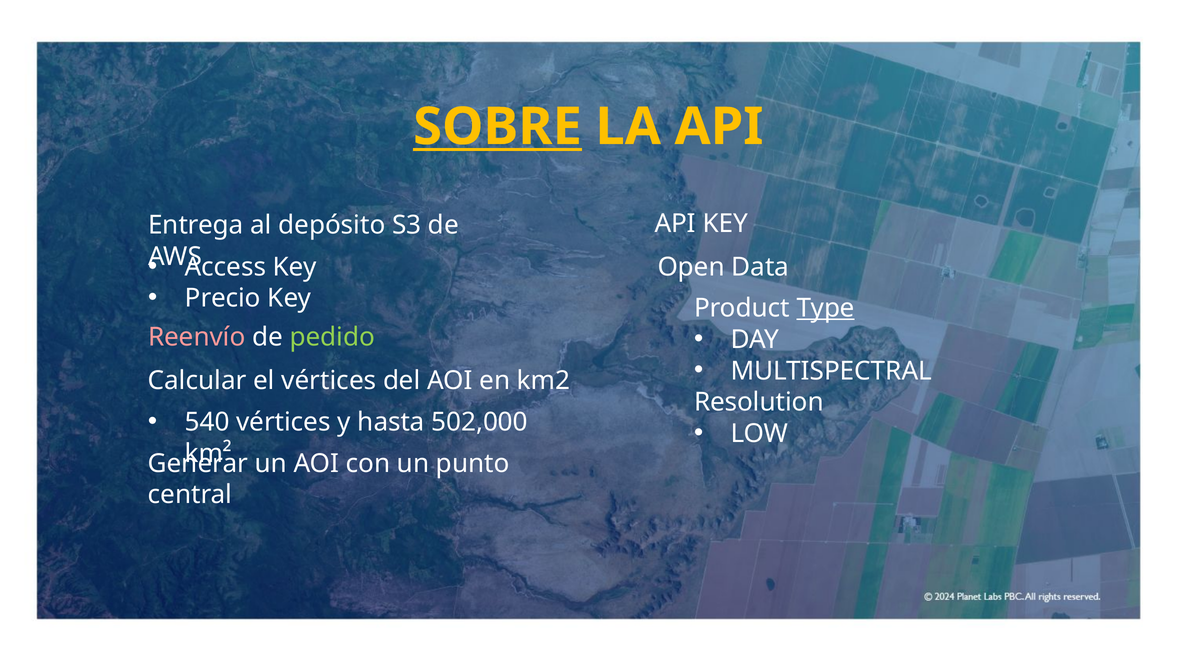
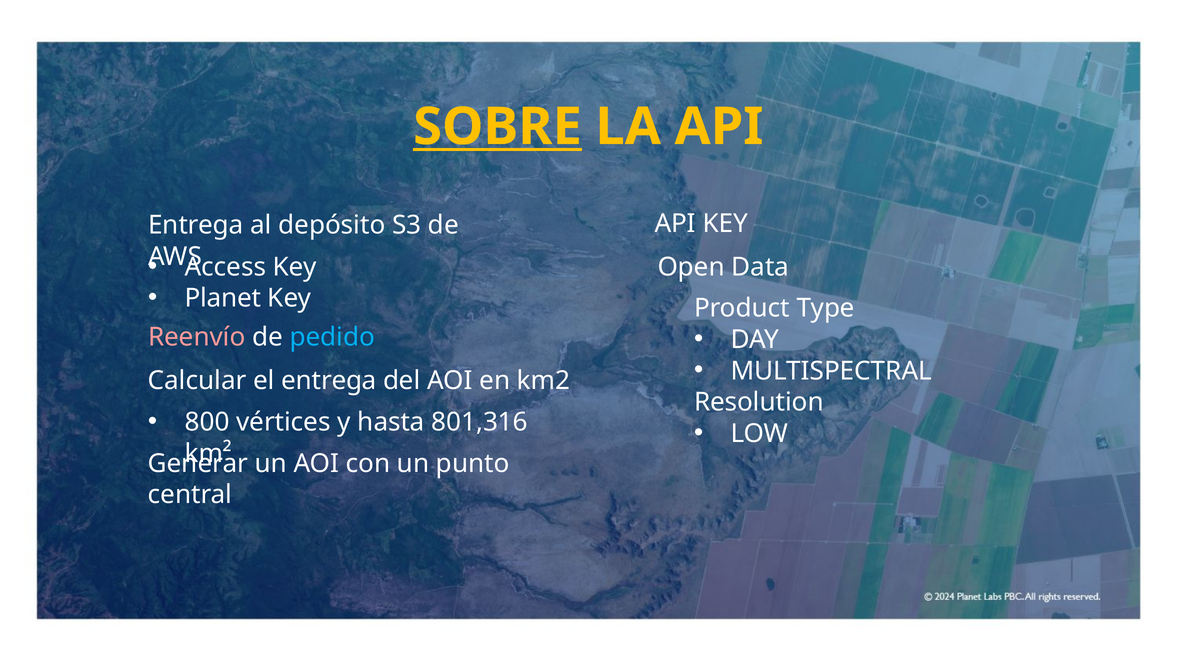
Precio: Precio -> Planet
Type underline: present -> none
pedido colour: light green -> light blue
el vértices: vértices -> entrega
540: 540 -> 800
502,000: 502,000 -> 801,316
